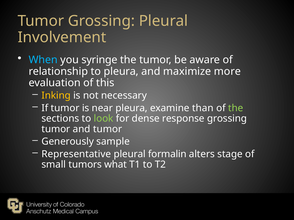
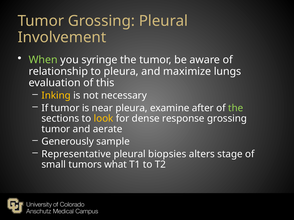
When colour: light blue -> light green
more: more -> lungs
than: than -> after
look colour: light green -> yellow
and tumor: tumor -> aerate
formalin: formalin -> biopsies
